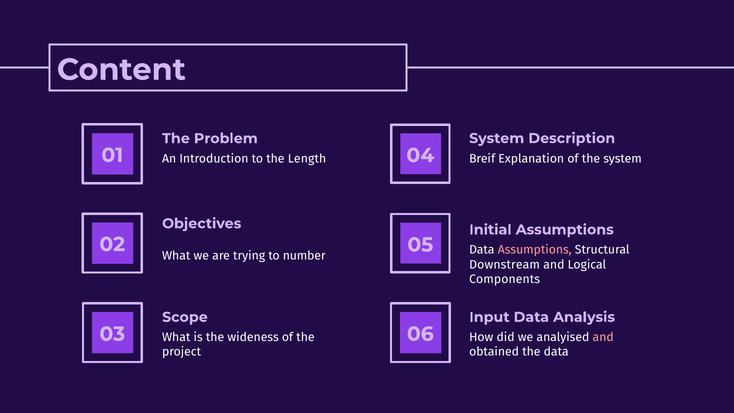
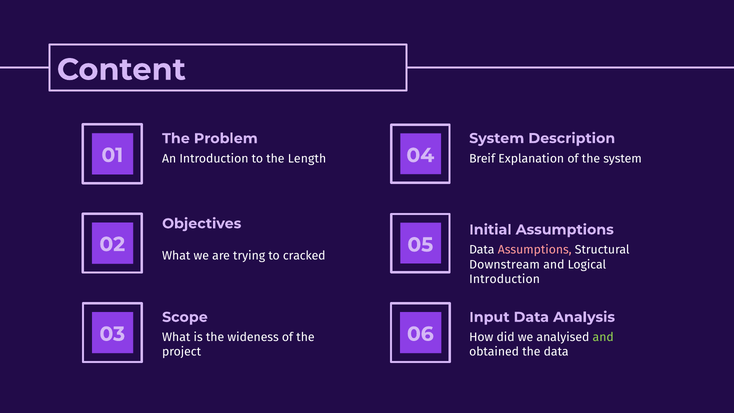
number: number -> cracked
Components at (505, 279): Components -> Introduction
and at (603, 337) colour: pink -> light green
